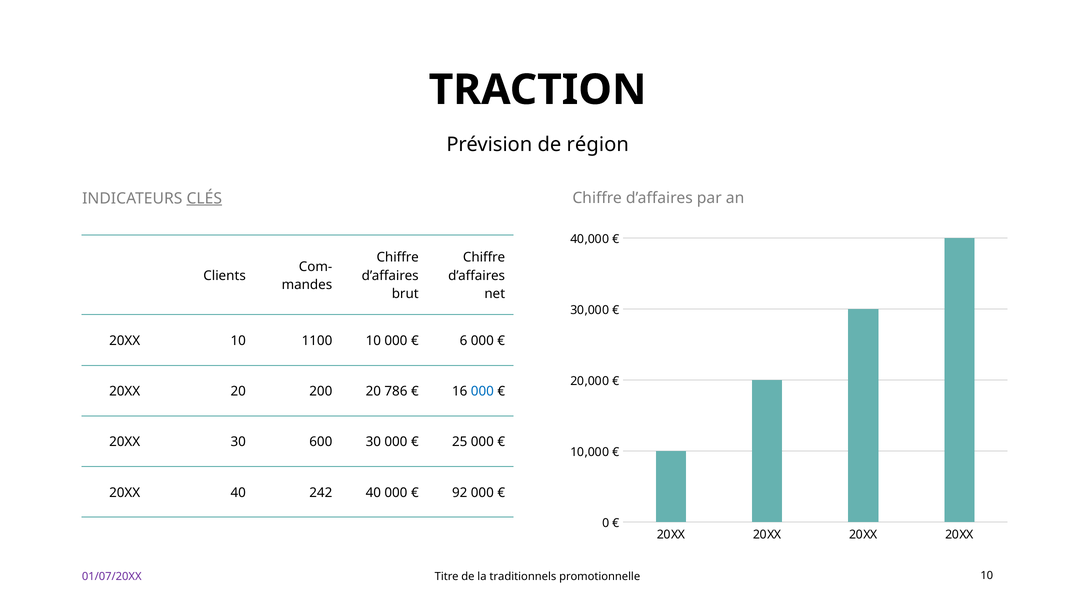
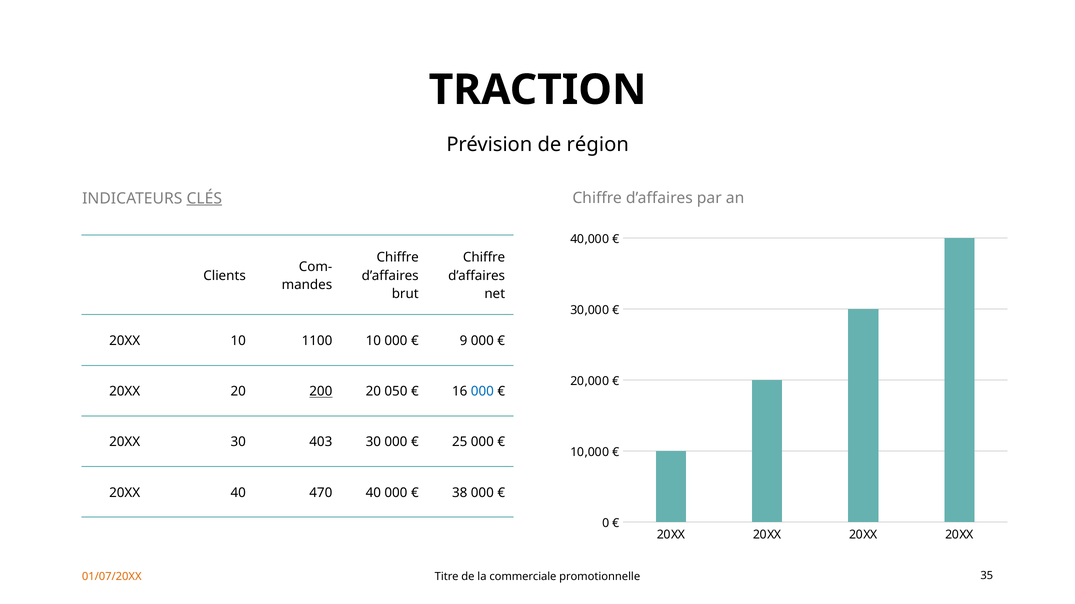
6: 6 -> 9
200 underline: none -> present
786: 786 -> 050
600: 600 -> 403
242: 242 -> 470
92: 92 -> 38
01/07/20XX colour: purple -> orange
traditionnels: traditionnels -> commerciale
promotionnelle 10: 10 -> 35
